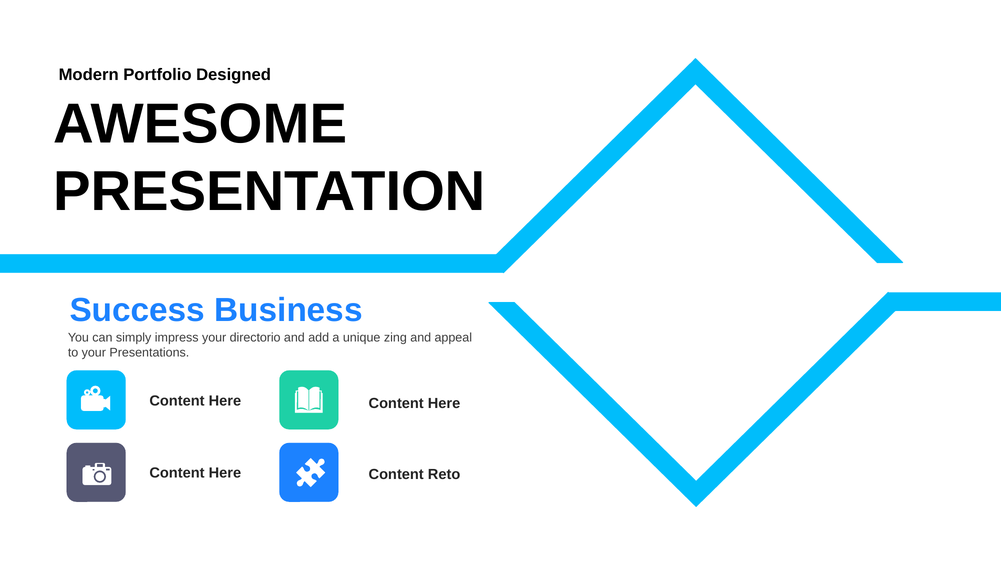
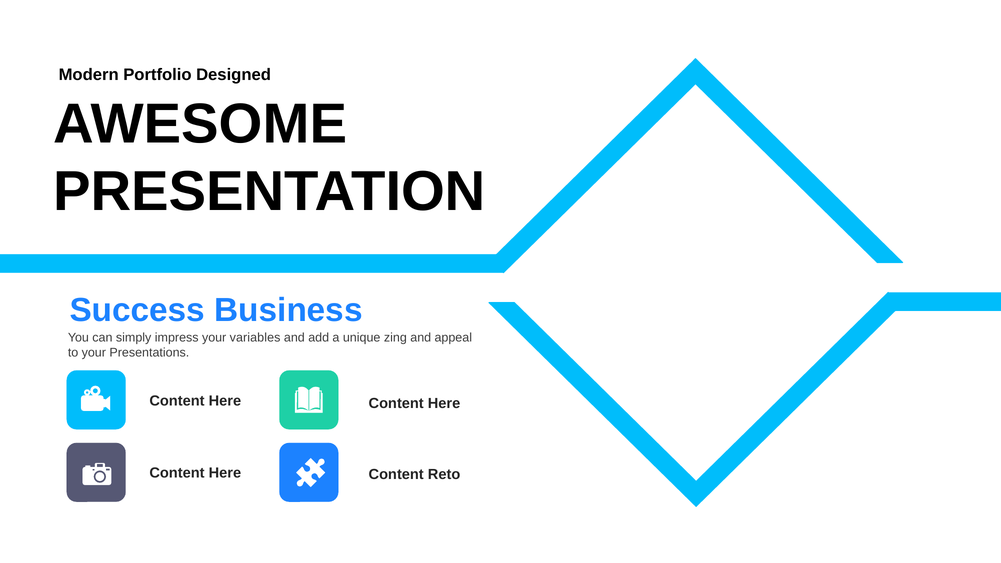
directorio: directorio -> variables
